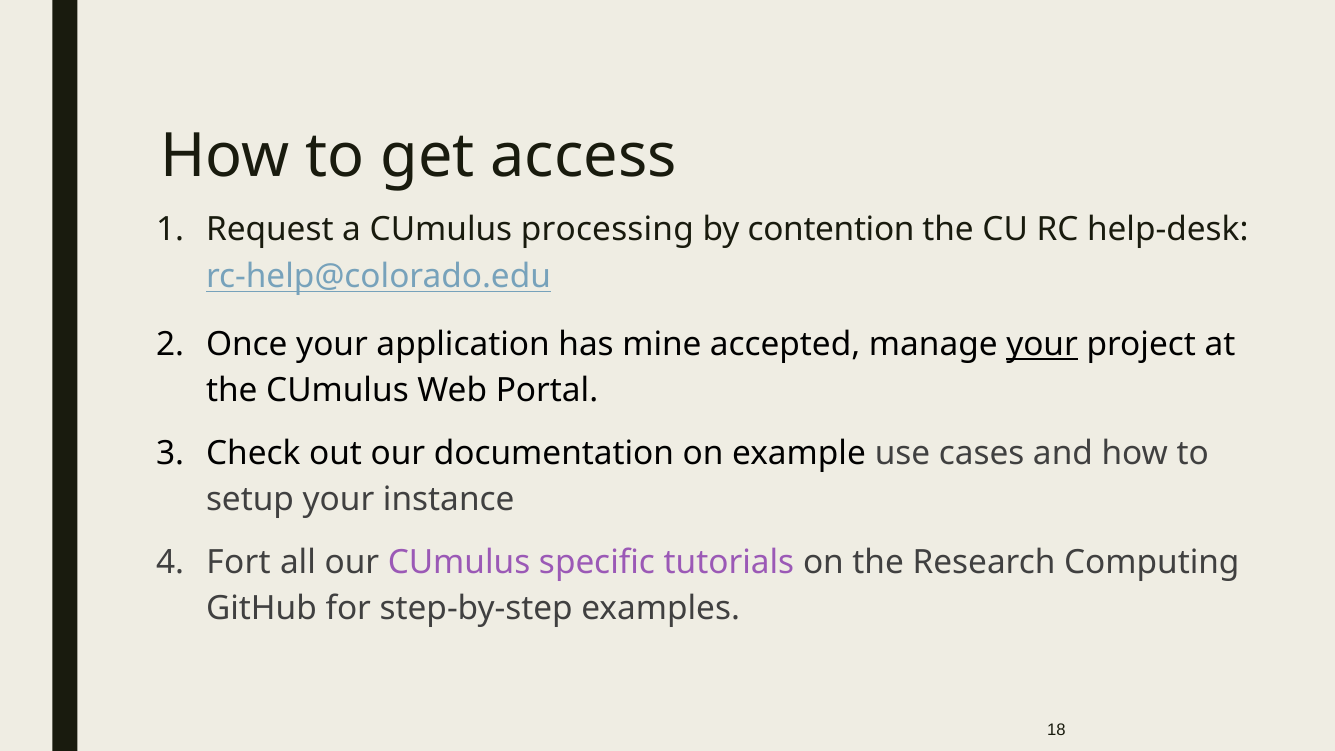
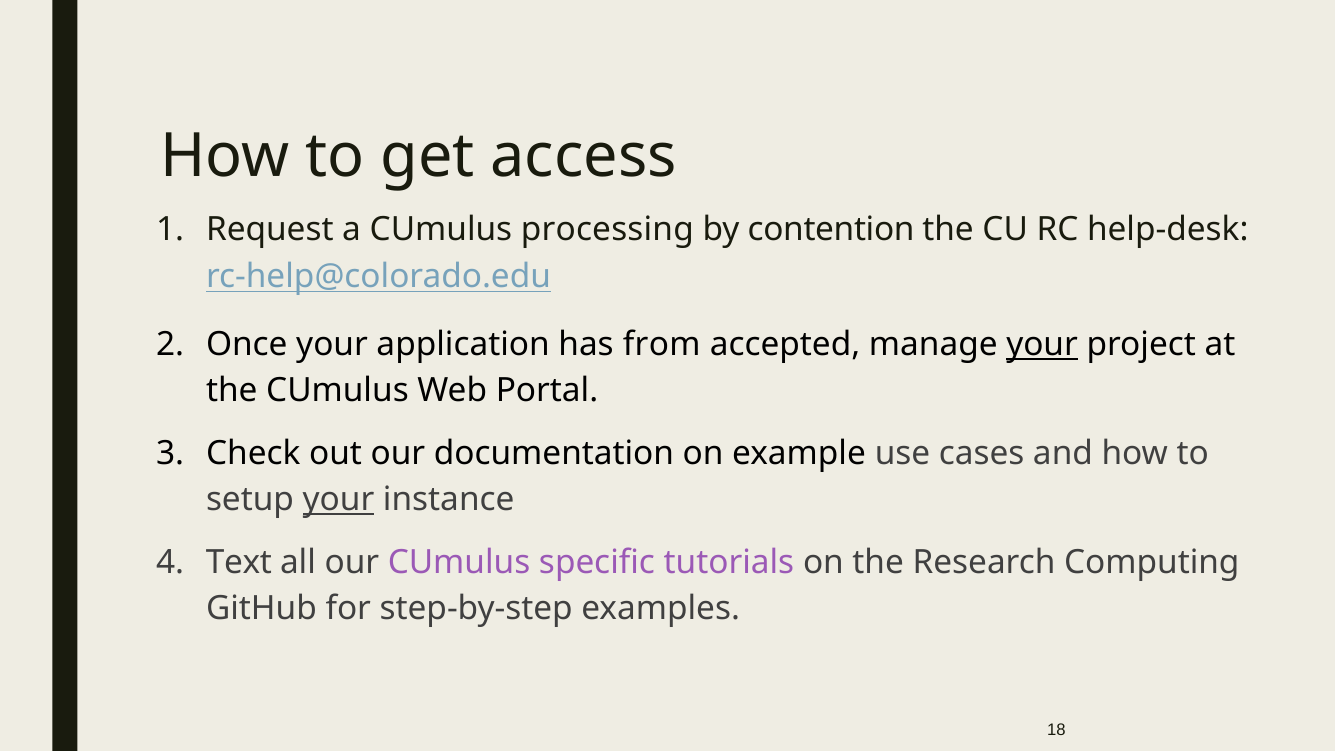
mine: mine -> from
your at (339, 499) underline: none -> present
Fort: Fort -> Text
